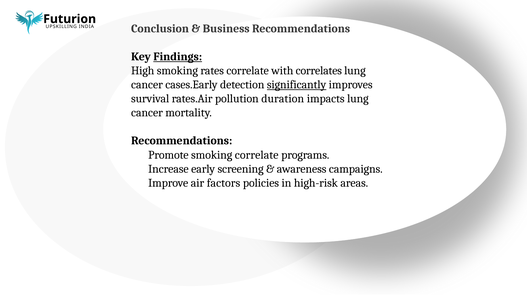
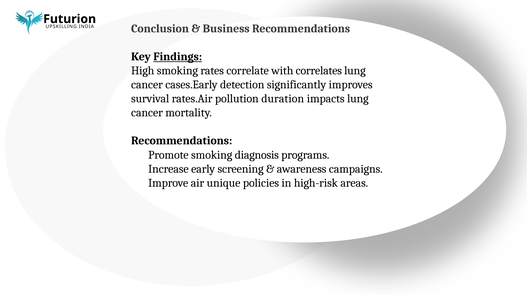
significantly underline: present -> none
smoking correlate: correlate -> diagnosis
factors: factors -> unique
